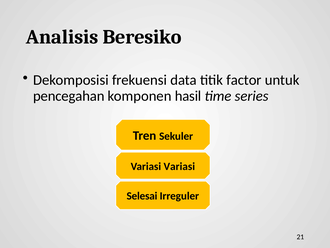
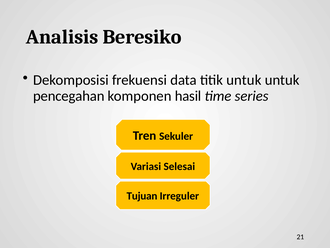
titik factor: factor -> untuk
Variasi Variasi: Variasi -> Selesai
Selesai: Selesai -> Tujuan
